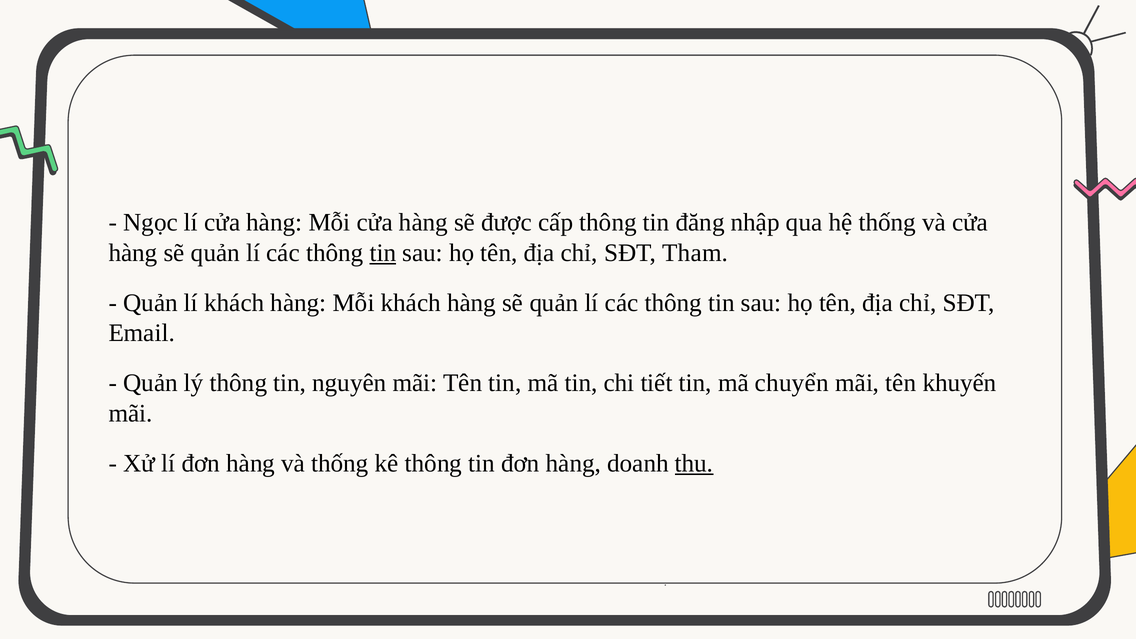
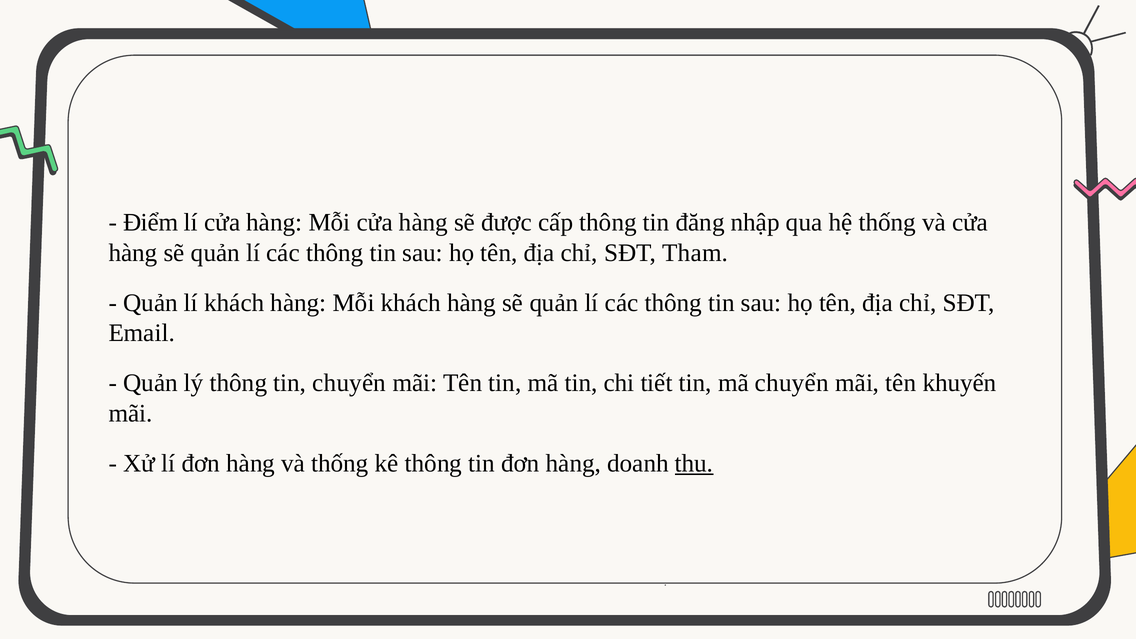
Ngọc: Ngọc -> Điểm
tin at (383, 253) underline: present -> none
tin nguyên: nguyên -> chuyển
